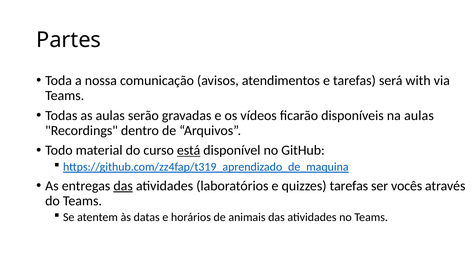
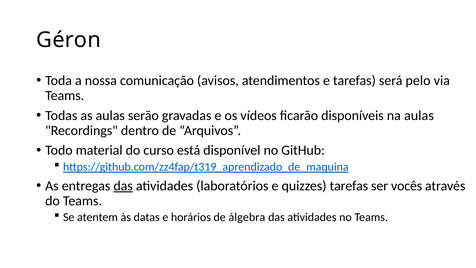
Partes: Partes -> Géron
with: with -> pelo
está underline: present -> none
animais: animais -> álgebra
